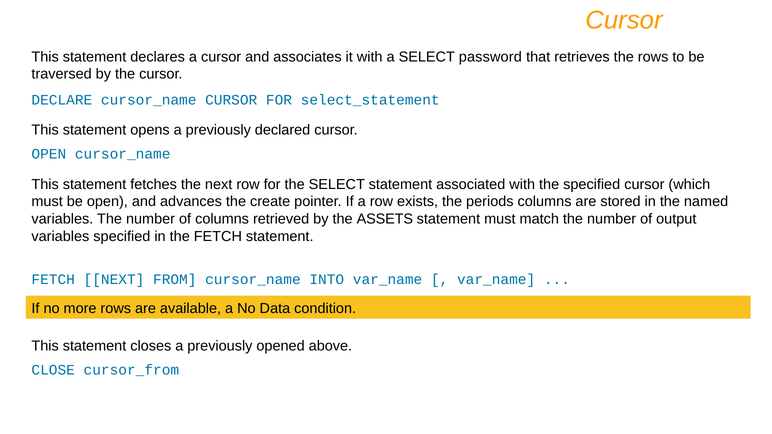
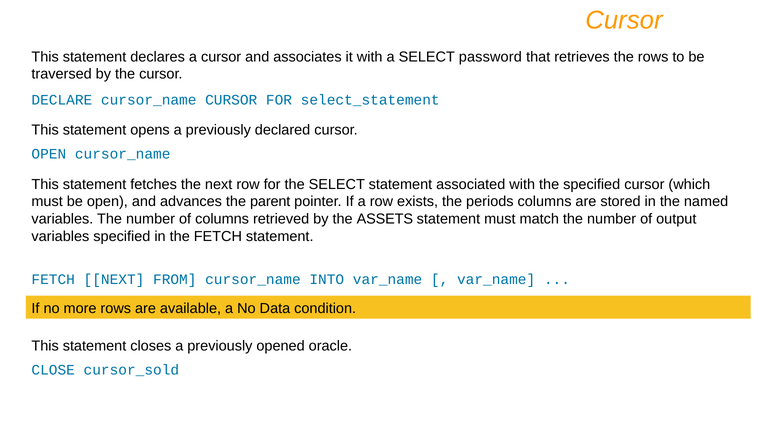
create: create -> parent
above: above -> oracle
cursor_from: cursor_from -> cursor_sold
